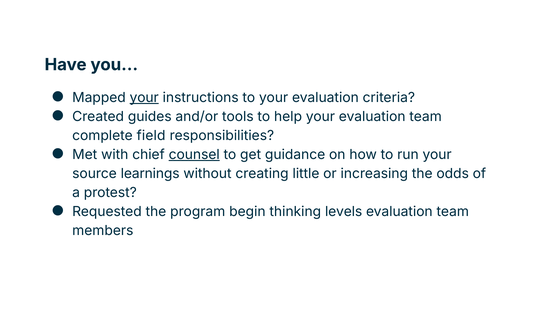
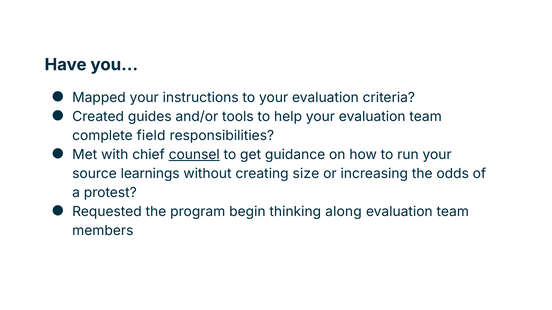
your at (144, 98) underline: present -> none
little: little -> size
levels: levels -> along
